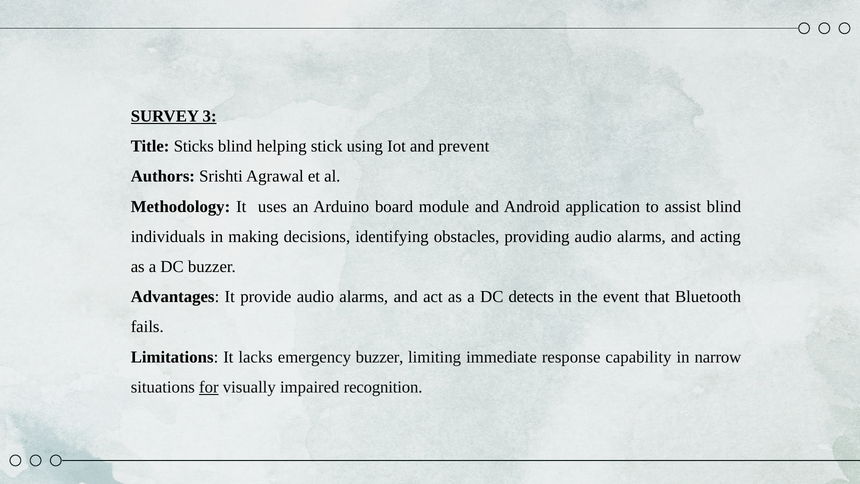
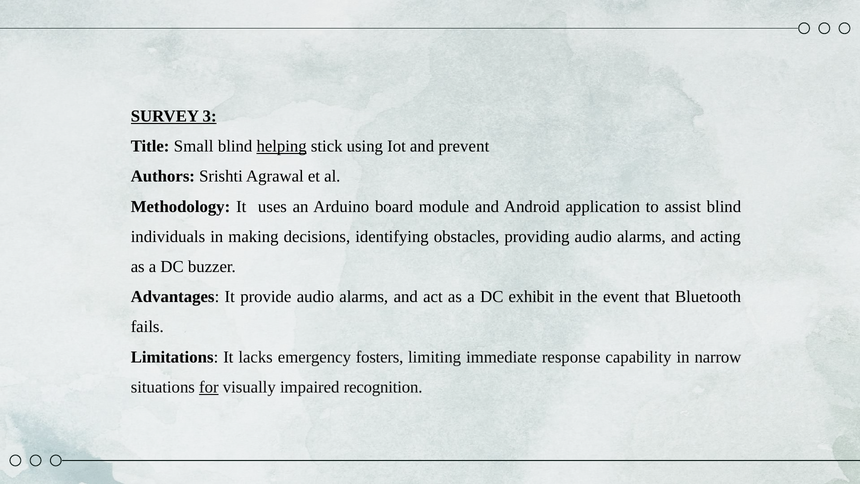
Sticks: Sticks -> Small
helping underline: none -> present
detects: detects -> exhibit
emergency buzzer: buzzer -> fosters
